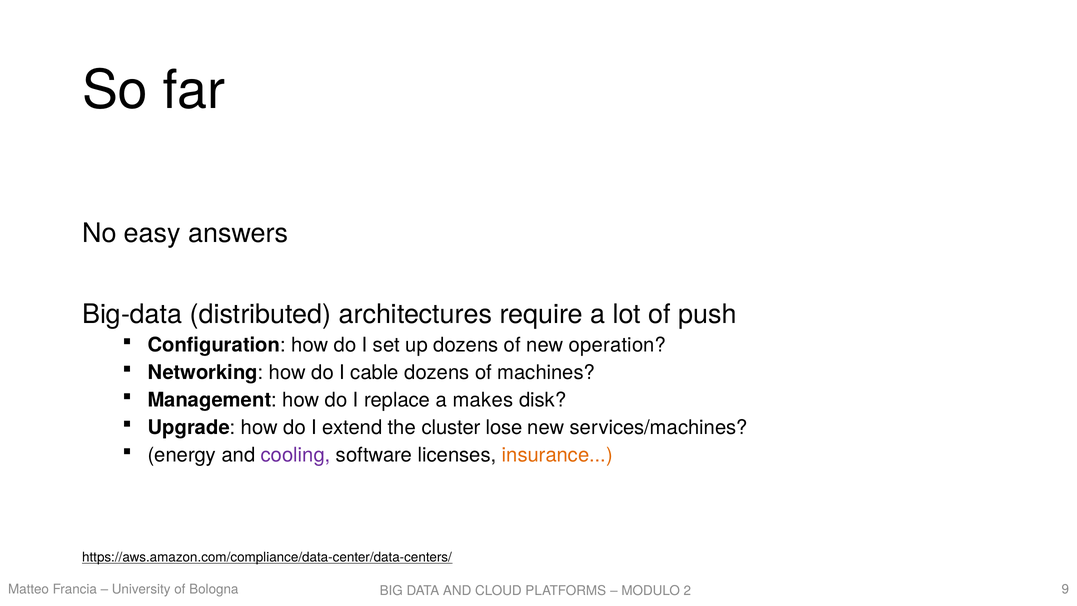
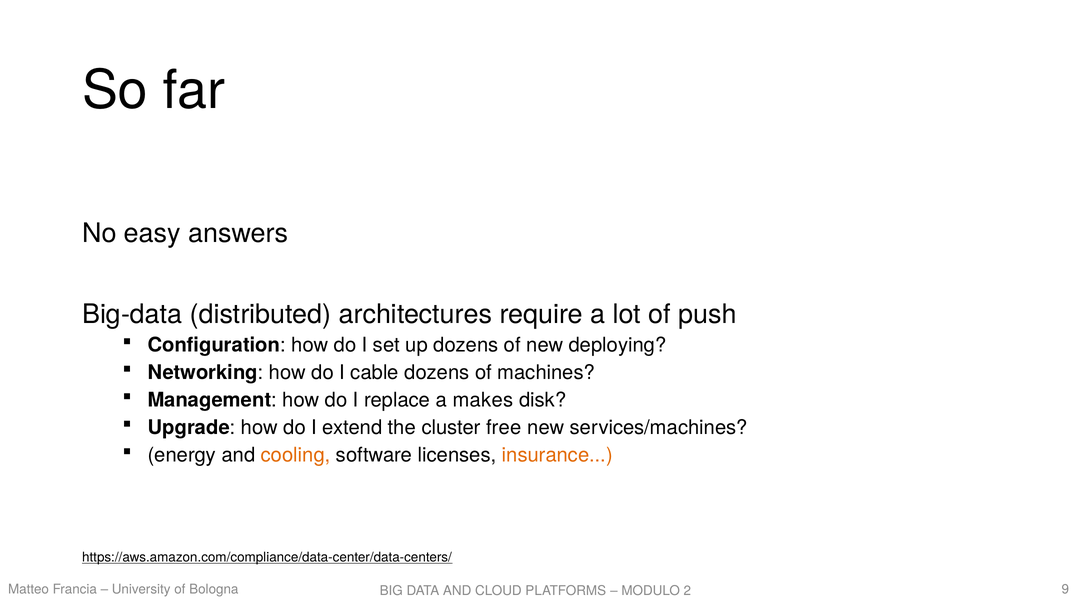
operation: operation -> deploying
lose: lose -> free
cooling colour: purple -> orange
